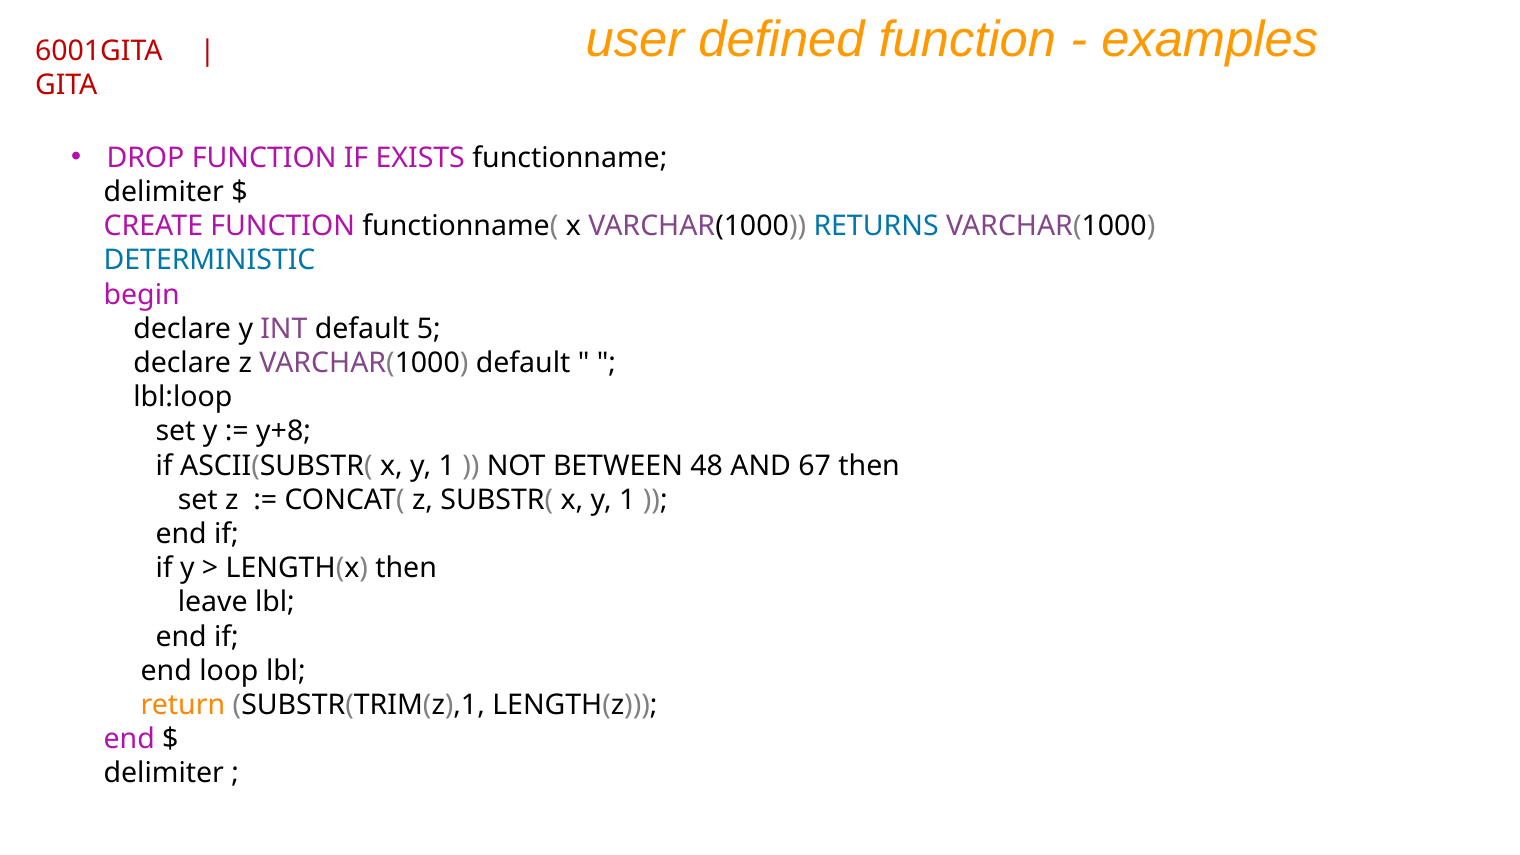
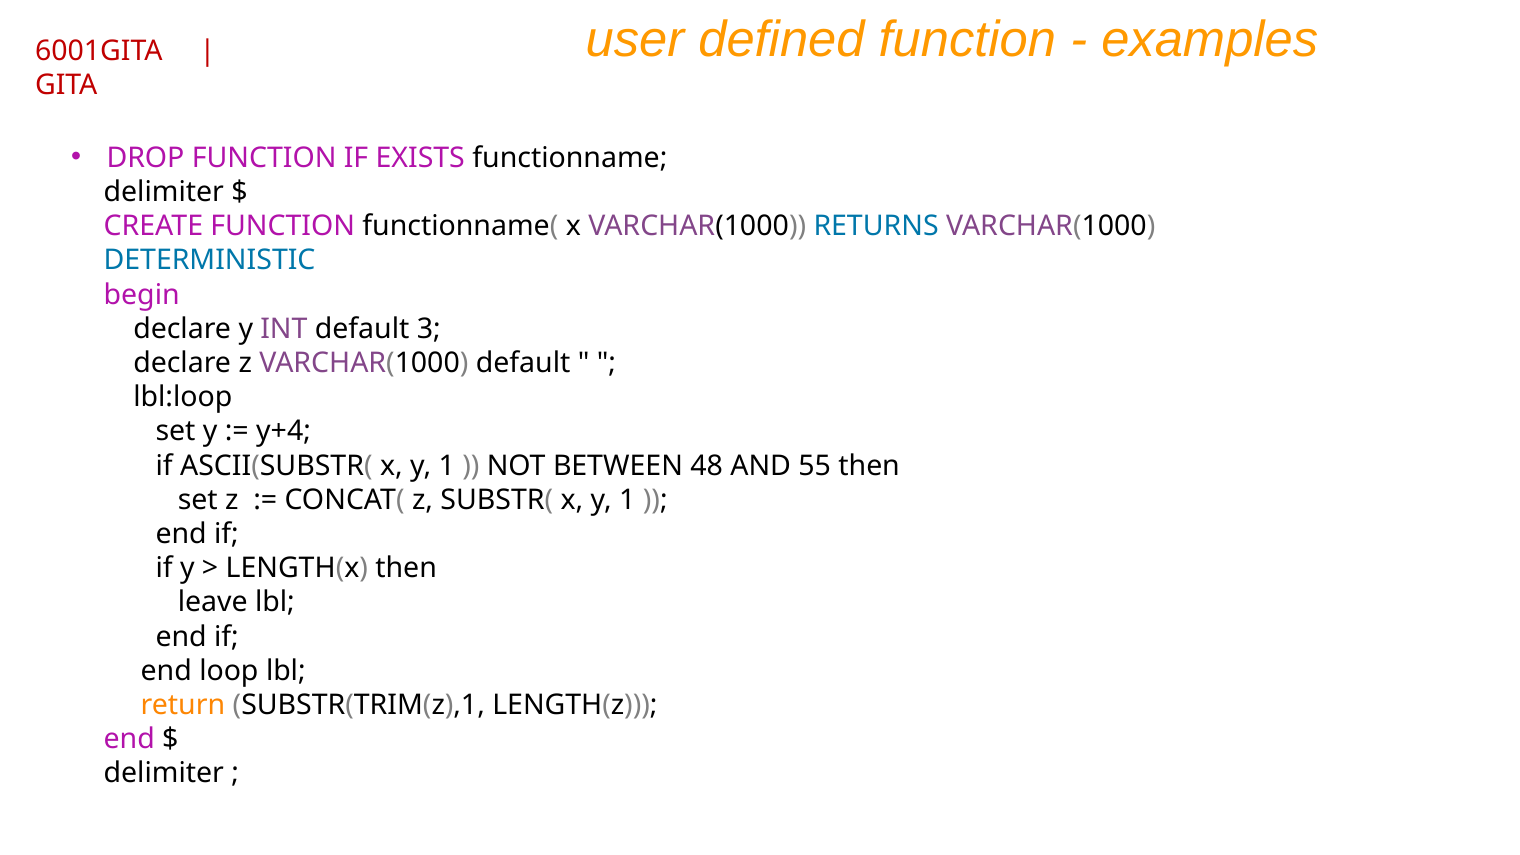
5: 5 -> 3
y+8: y+8 -> y+4
67: 67 -> 55
